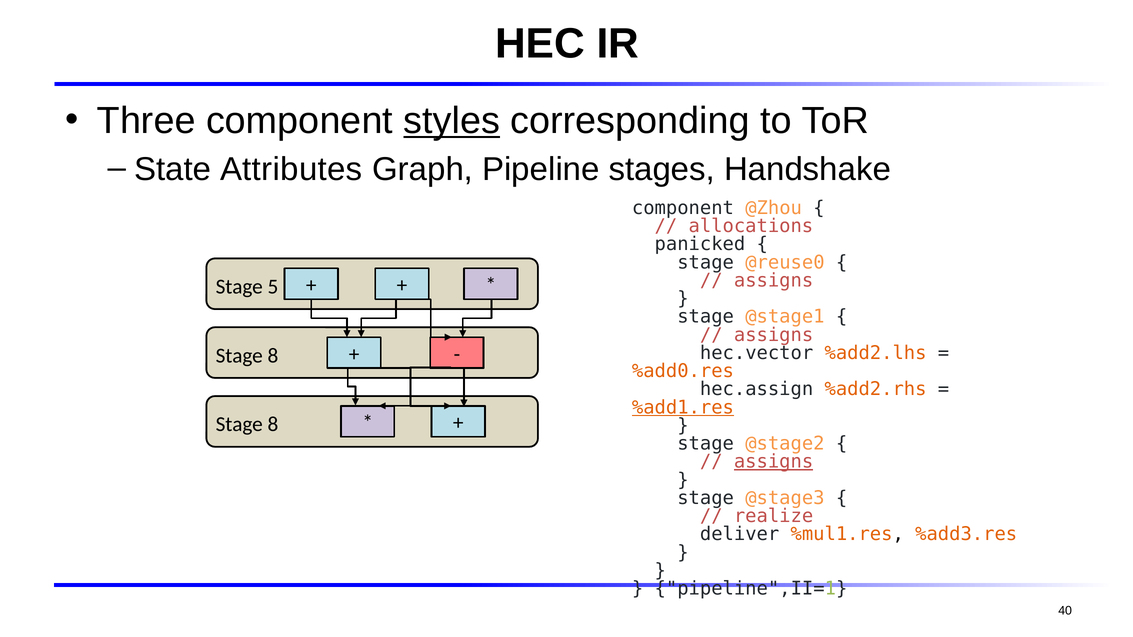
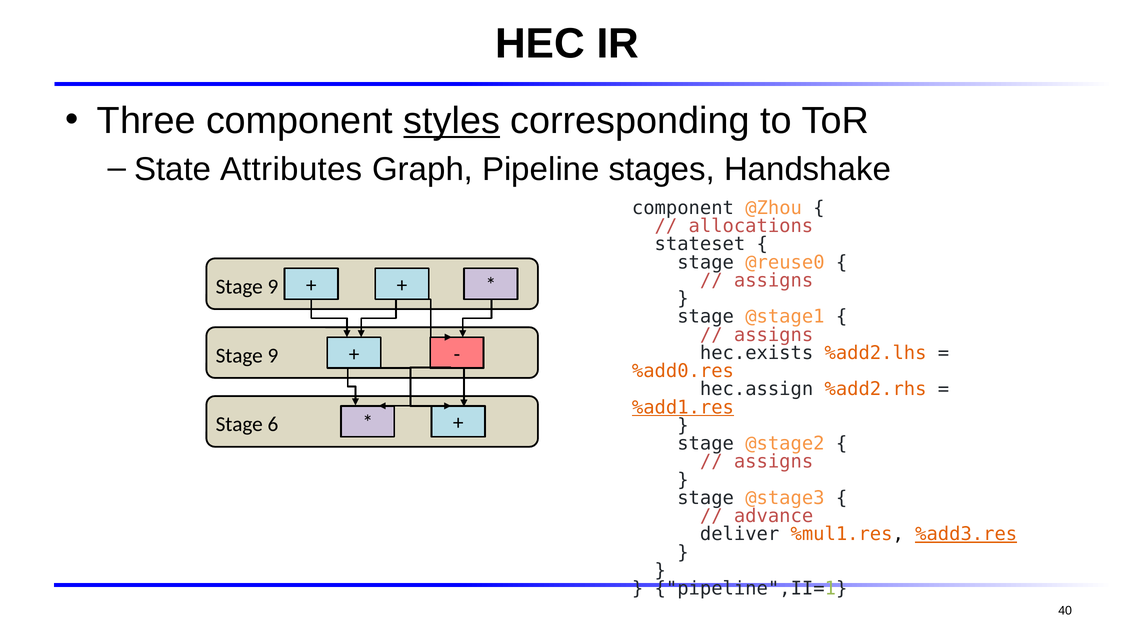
panicked: panicked -> stateset
5 at (273, 287): 5 -> 9
hec.vector: hec.vector -> hec.exists
8 at (273, 356): 8 -> 9
8 at (273, 425): 8 -> 6
assigns at (774, 462) underline: present -> none
realize: realize -> advance
%add3.res underline: none -> present
